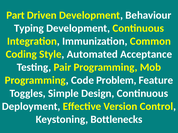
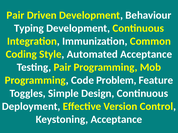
Part at (16, 15): Part -> Pair
Keystoning Bottlenecks: Bottlenecks -> Acceptance
